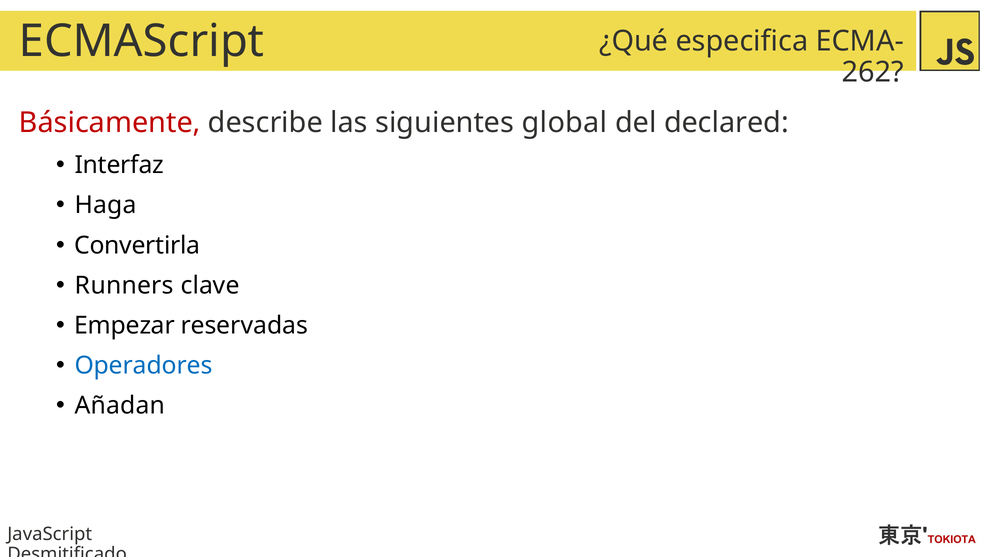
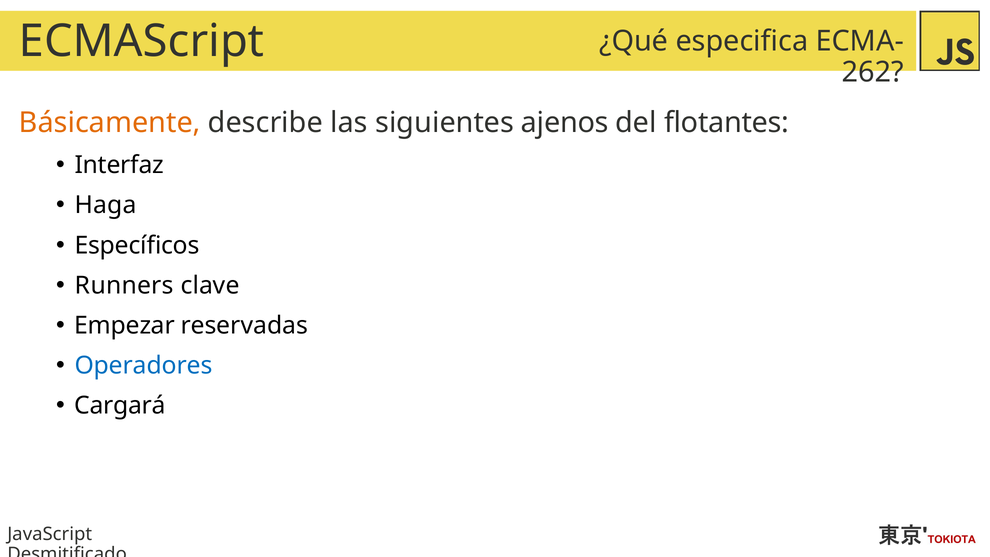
Básicamente colour: red -> orange
global: global -> ajenos
declared: declared -> flotantes
Convertirla: Convertirla -> Específicos
Añadan: Añadan -> Cargará
